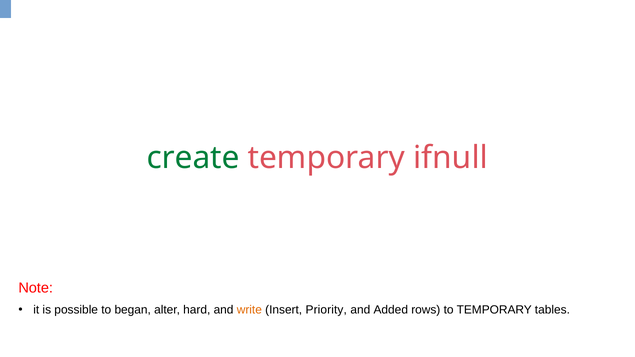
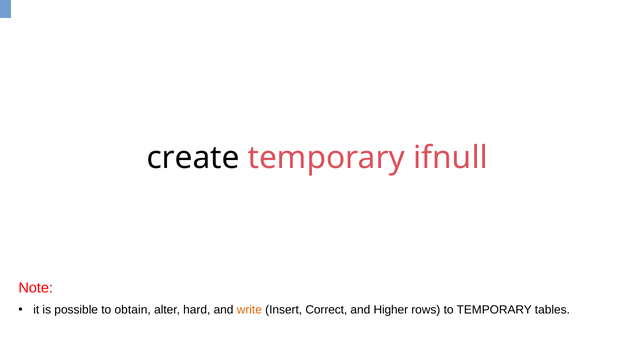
create colour: green -> black
began: began -> obtain
Priority: Priority -> Correct
Added: Added -> Higher
